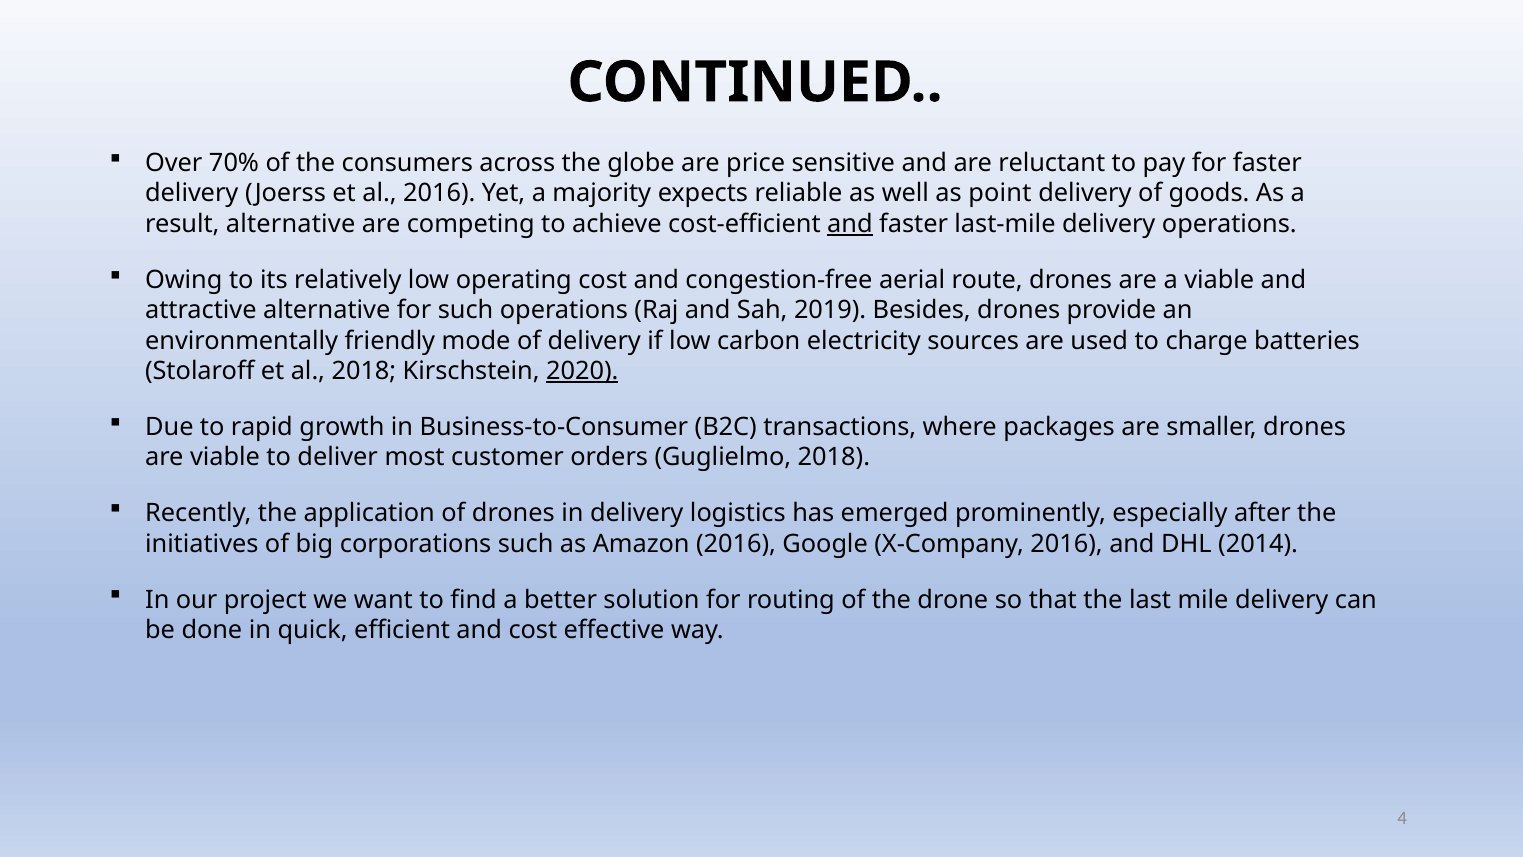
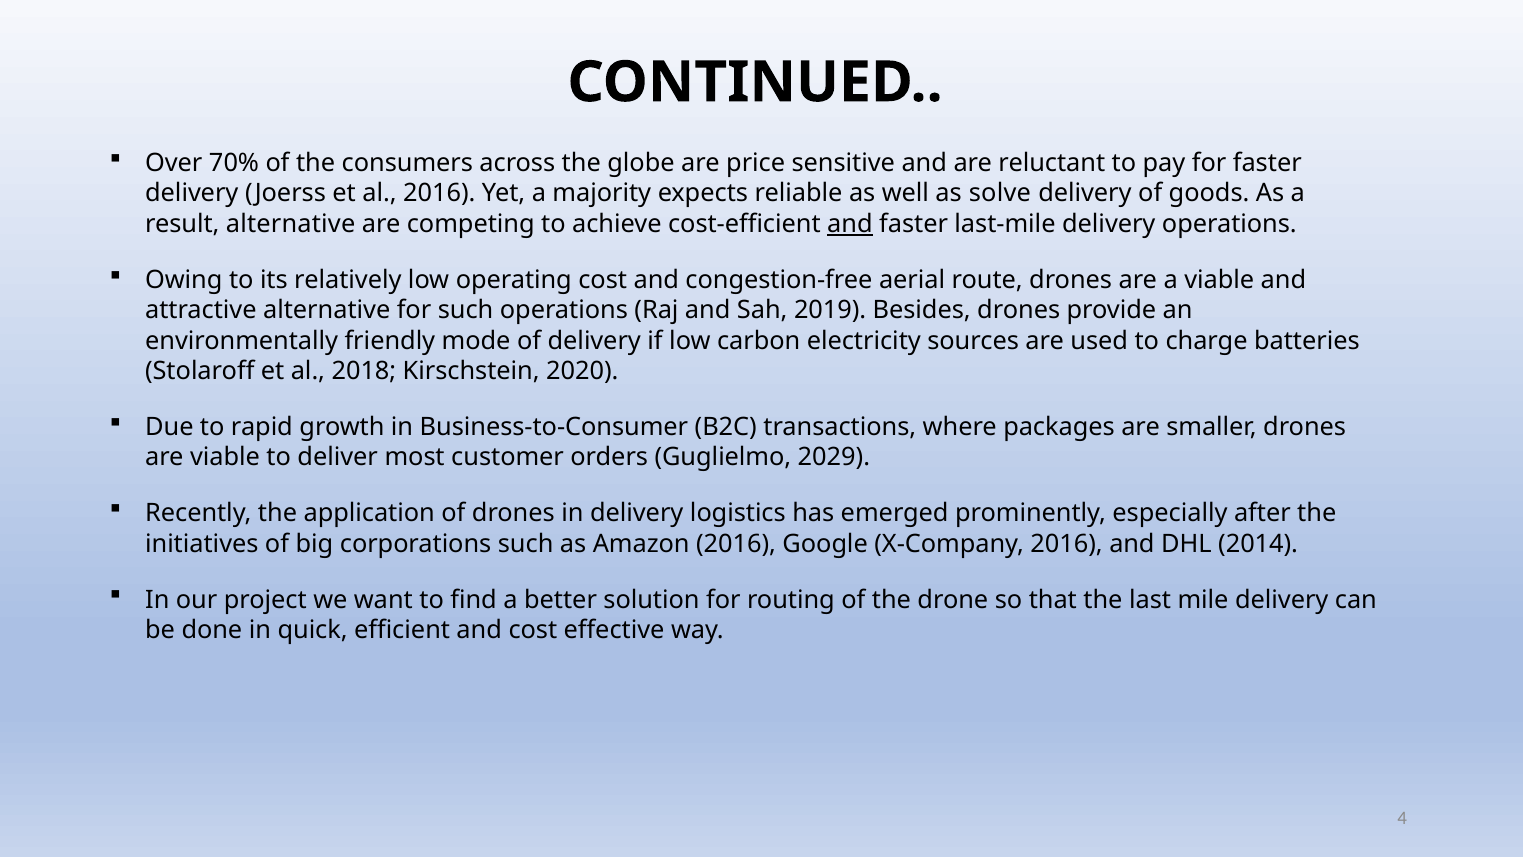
point: point -> solve
2020 underline: present -> none
Guglielmo 2018: 2018 -> 2029
